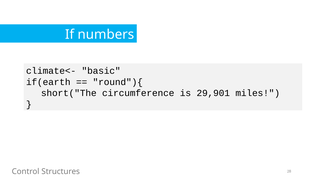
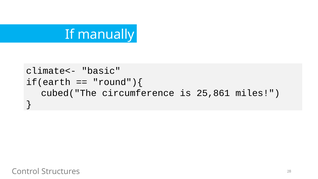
numbers: numbers -> manually
short("The: short("The -> cubed("The
29,901: 29,901 -> 25,861
